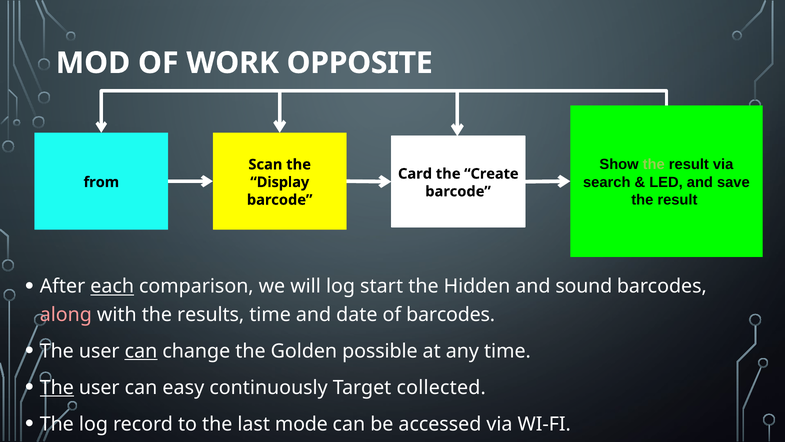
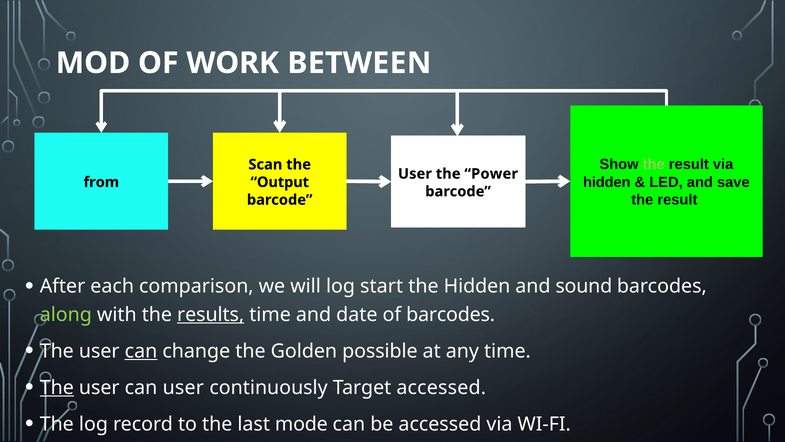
OPPOSITE: OPPOSITE -> BETWEEN
Card at (415, 174): Card -> User
Create: Create -> Power
search at (607, 182): search -> hidden
Display: Display -> Output
each underline: present -> none
along colour: pink -> light green
results underline: none -> present
can easy: easy -> user
Target collected: collected -> accessed
